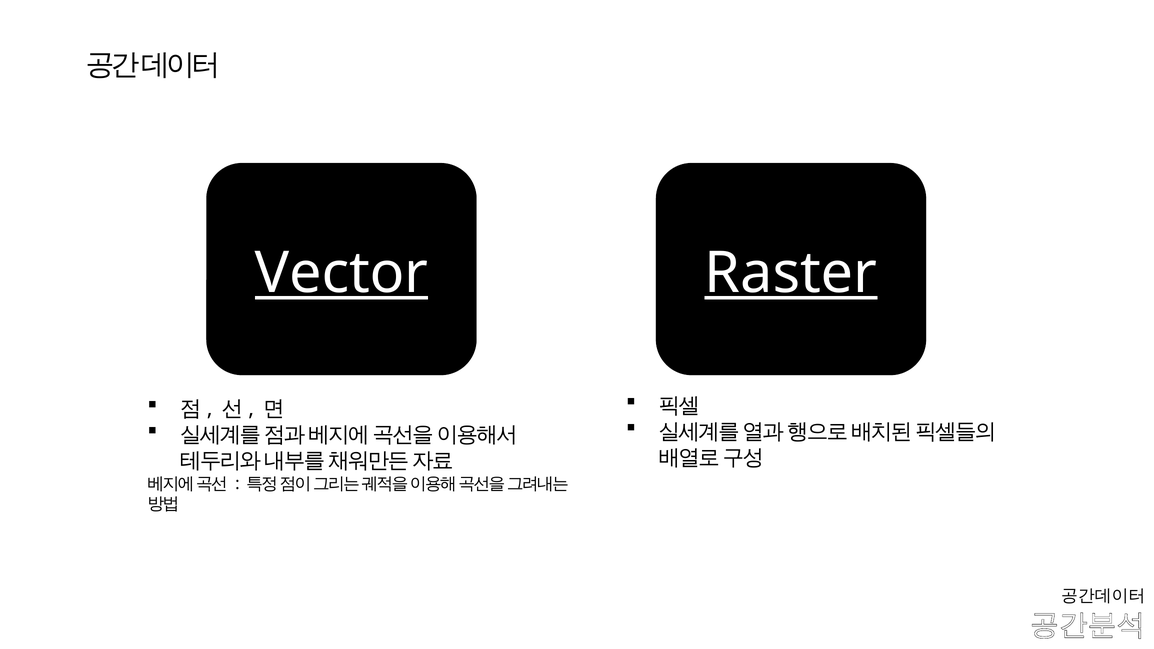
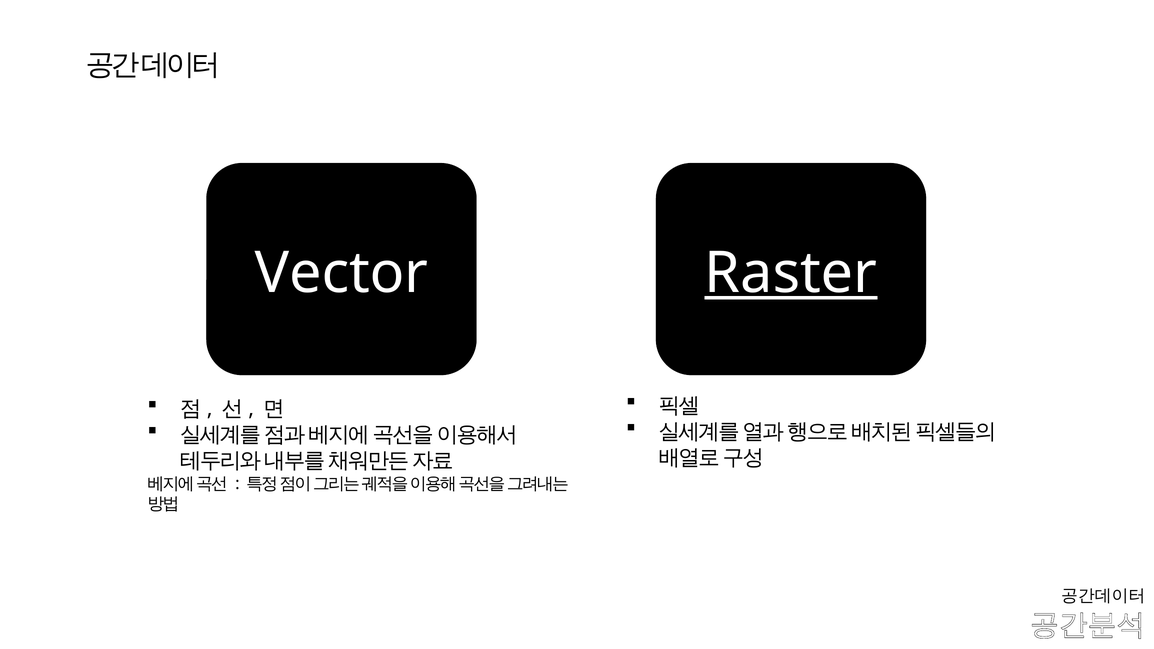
Vector underline: present -> none
